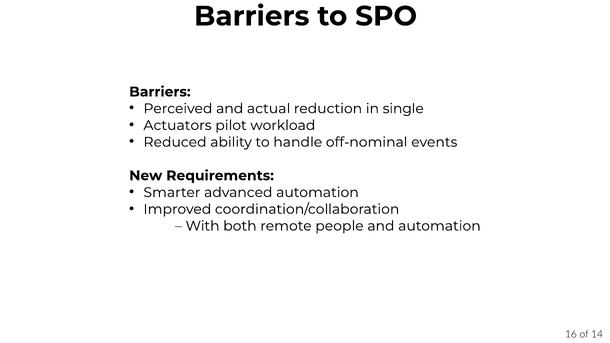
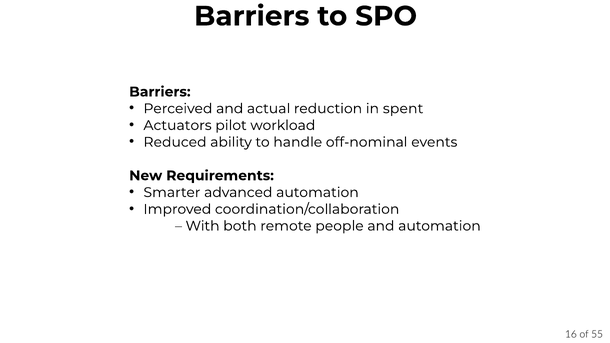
single: single -> spent
14: 14 -> 55
